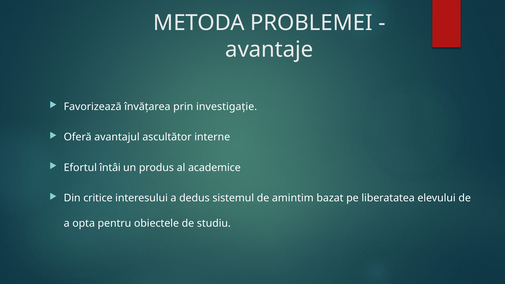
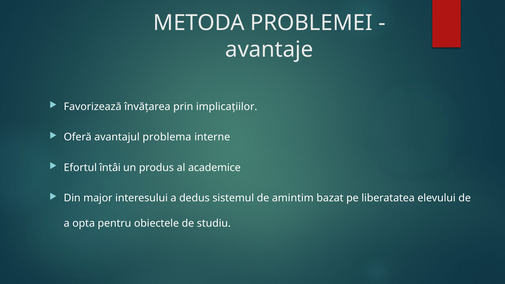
investigație: investigație -> implicațiilor
ascultător: ascultător -> problema
critice: critice -> major
